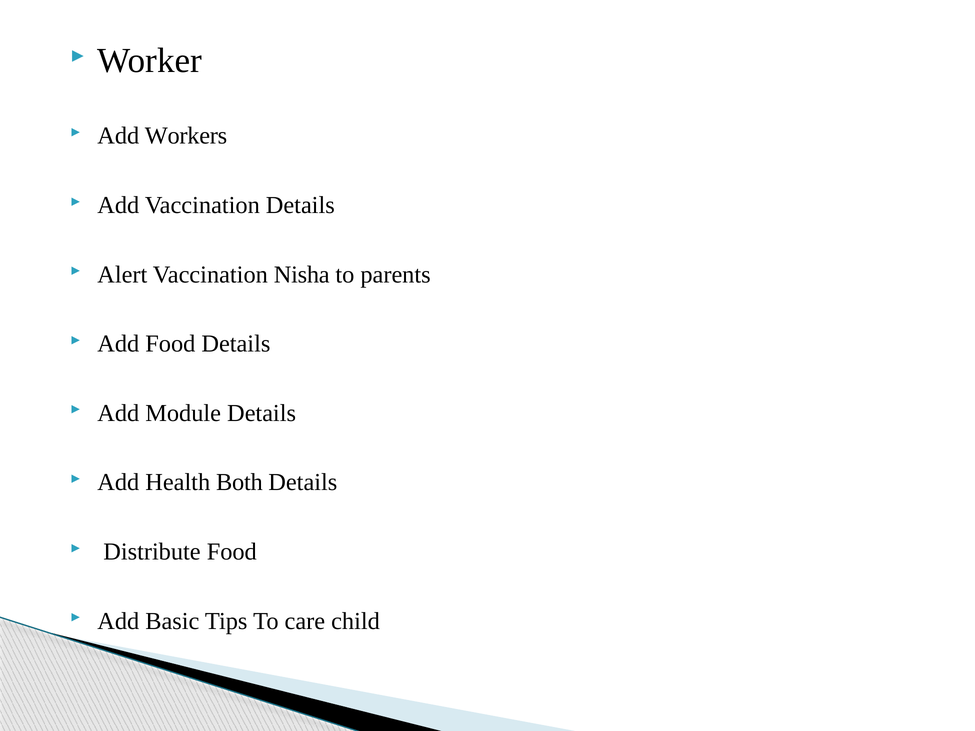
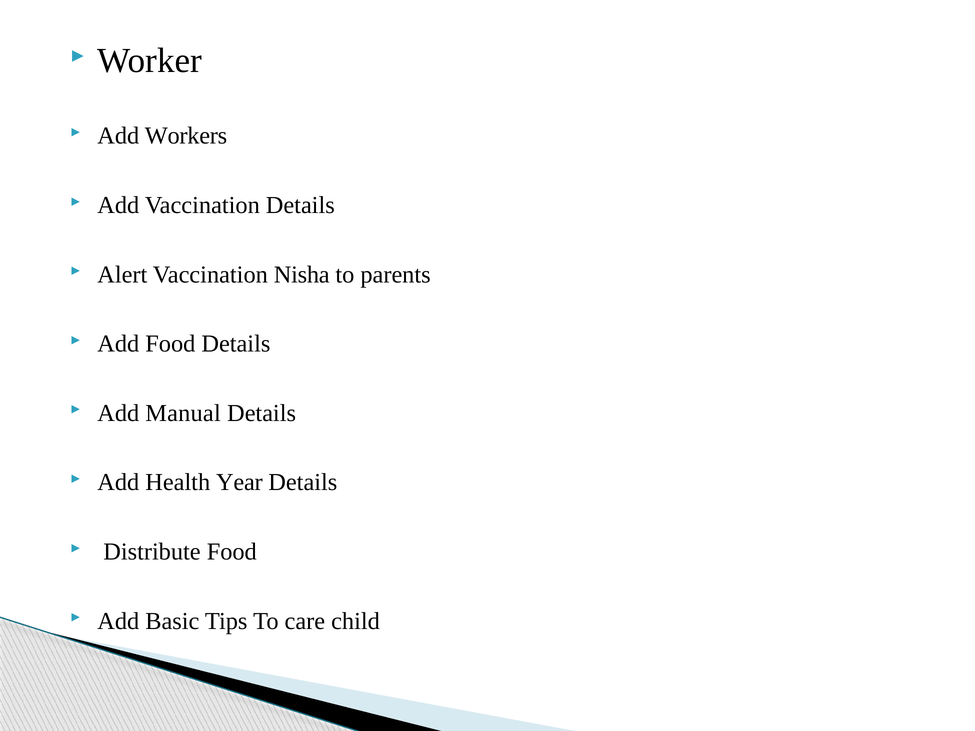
Module: Module -> Manual
Both: Both -> Year
